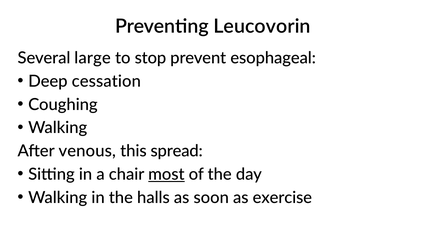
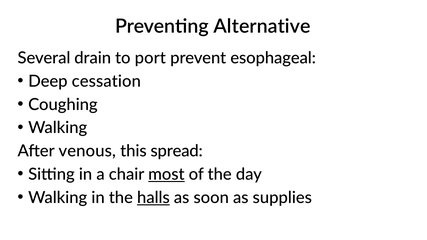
Leucovorin: Leucovorin -> Alternative
large: large -> drain
stop: stop -> port
halls underline: none -> present
exercise: exercise -> supplies
